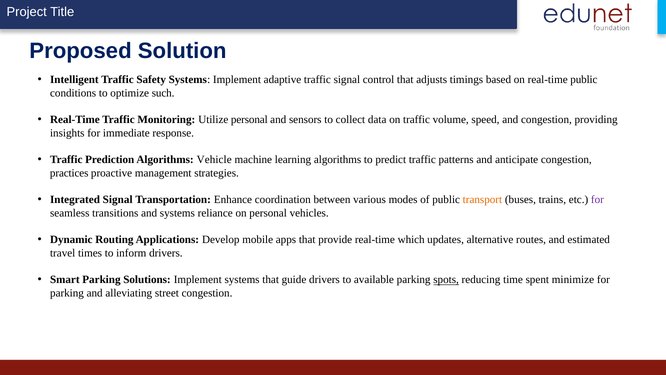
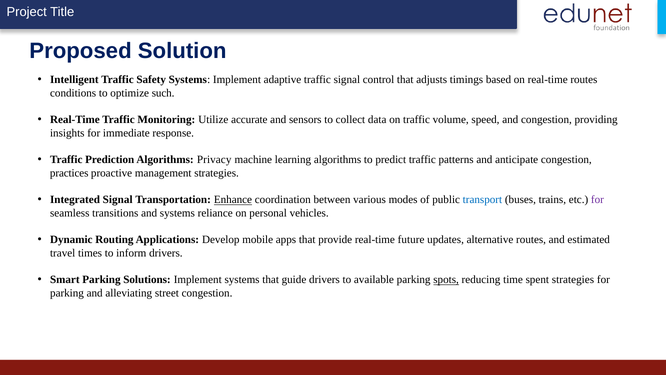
real-time public: public -> routes
Utilize personal: personal -> accurate
Vehicle: Vehicle -> Privacy
Enhance underline: none -> present
transport colour: orange -> blue
which: which -> future
spent minimize: minimize -> strategies
